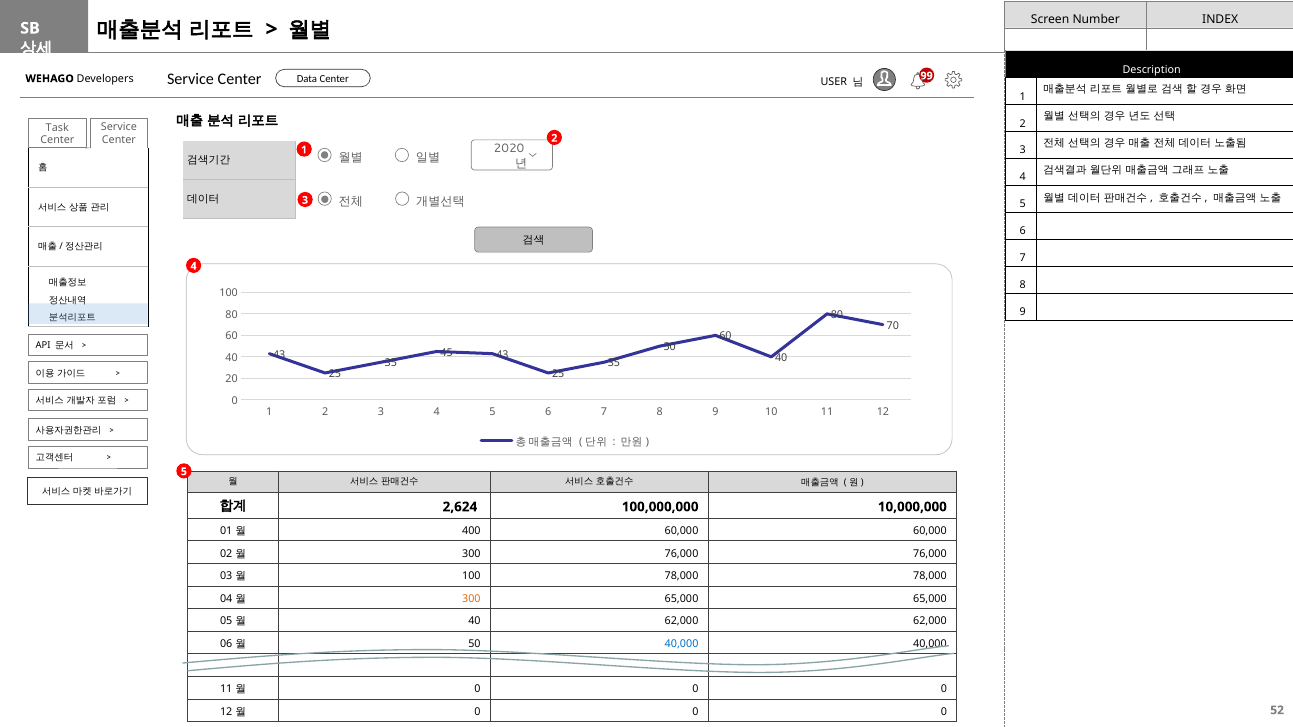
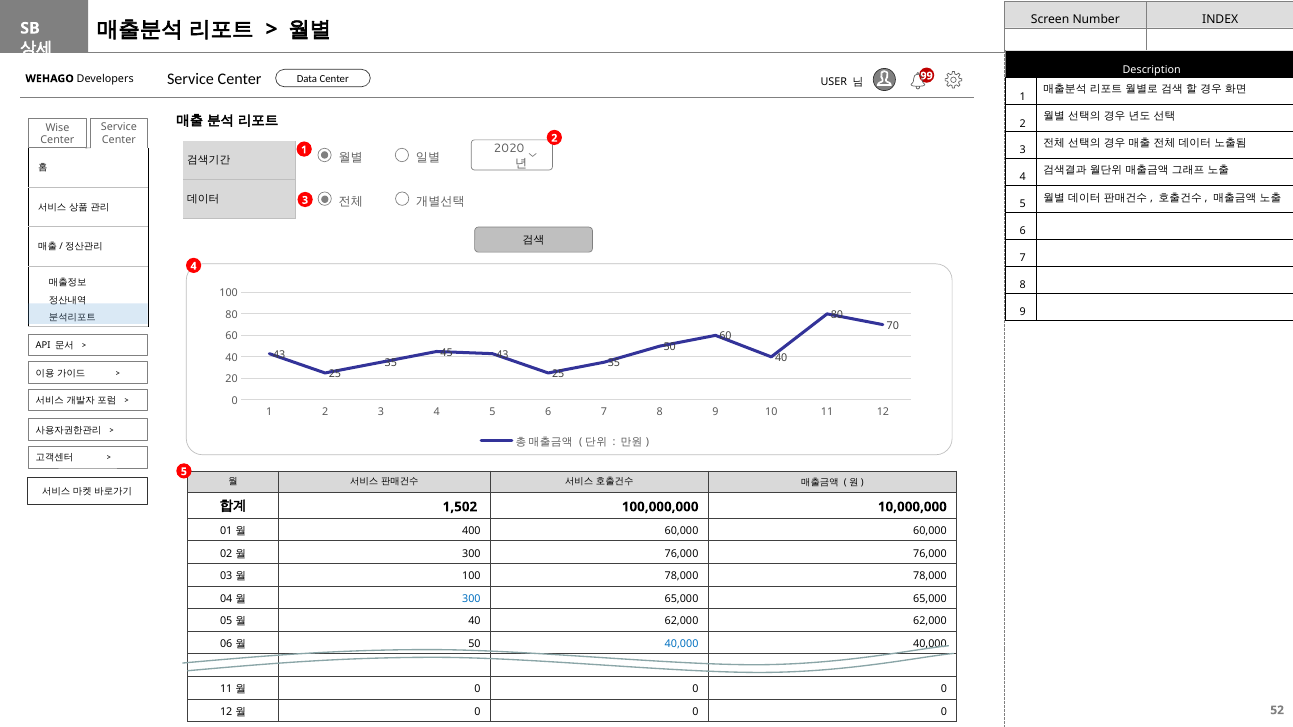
Task: Task -> Wise
2,624: 2,624 -> 1,502
300 at (471, 599) colour: orange -> blue
